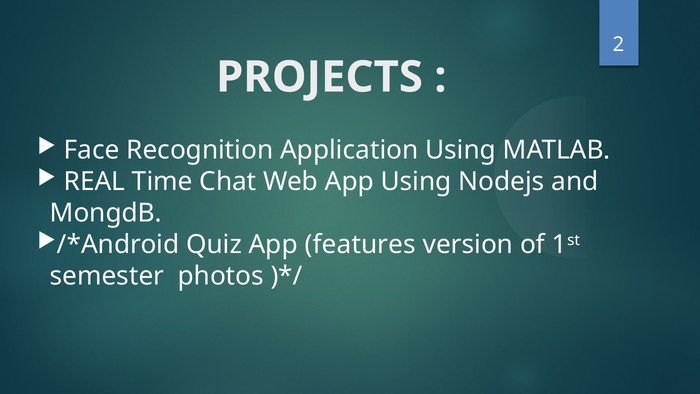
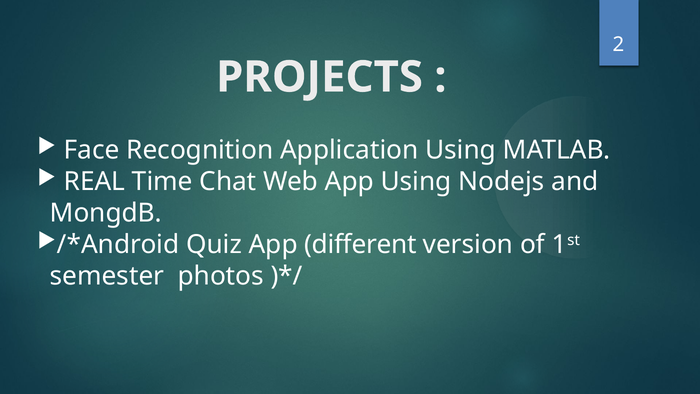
features: features -> different
